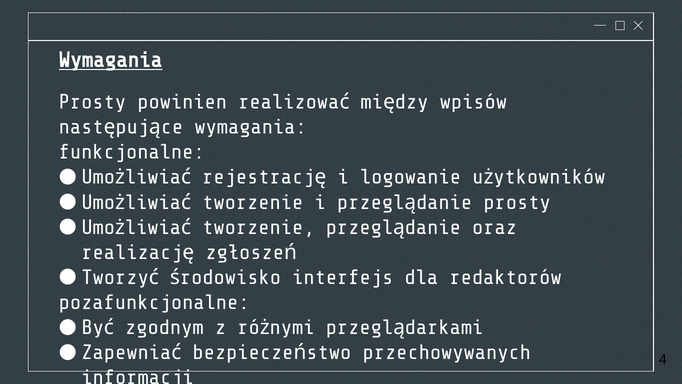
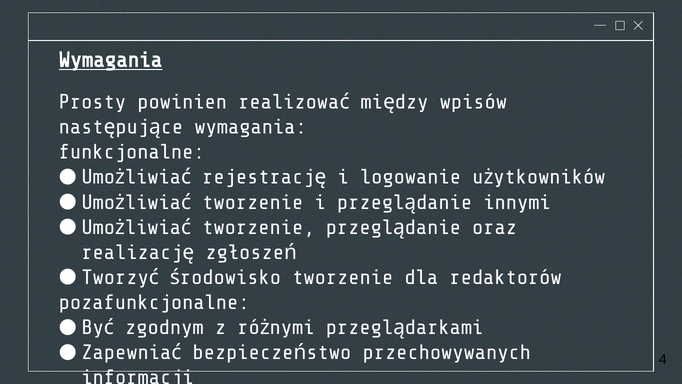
prosty at (517, 202): prosty -> innymi
interfejs at (343, 277): interfejs -> tworzenie
